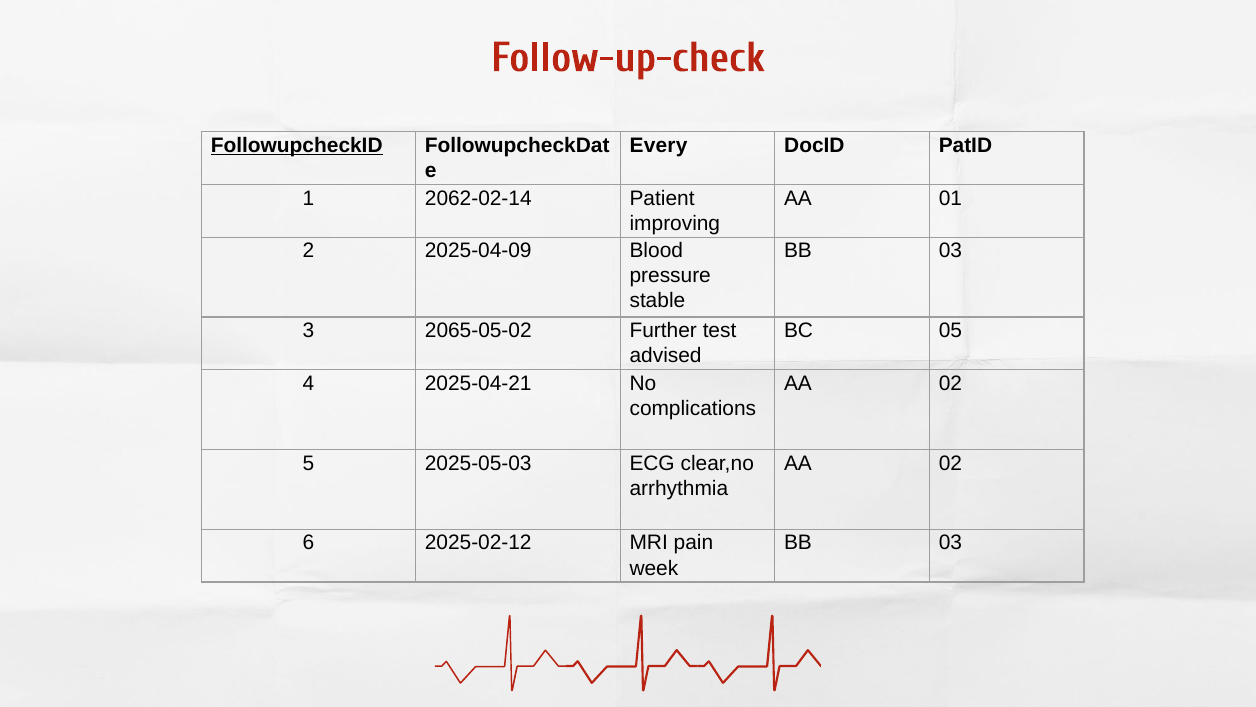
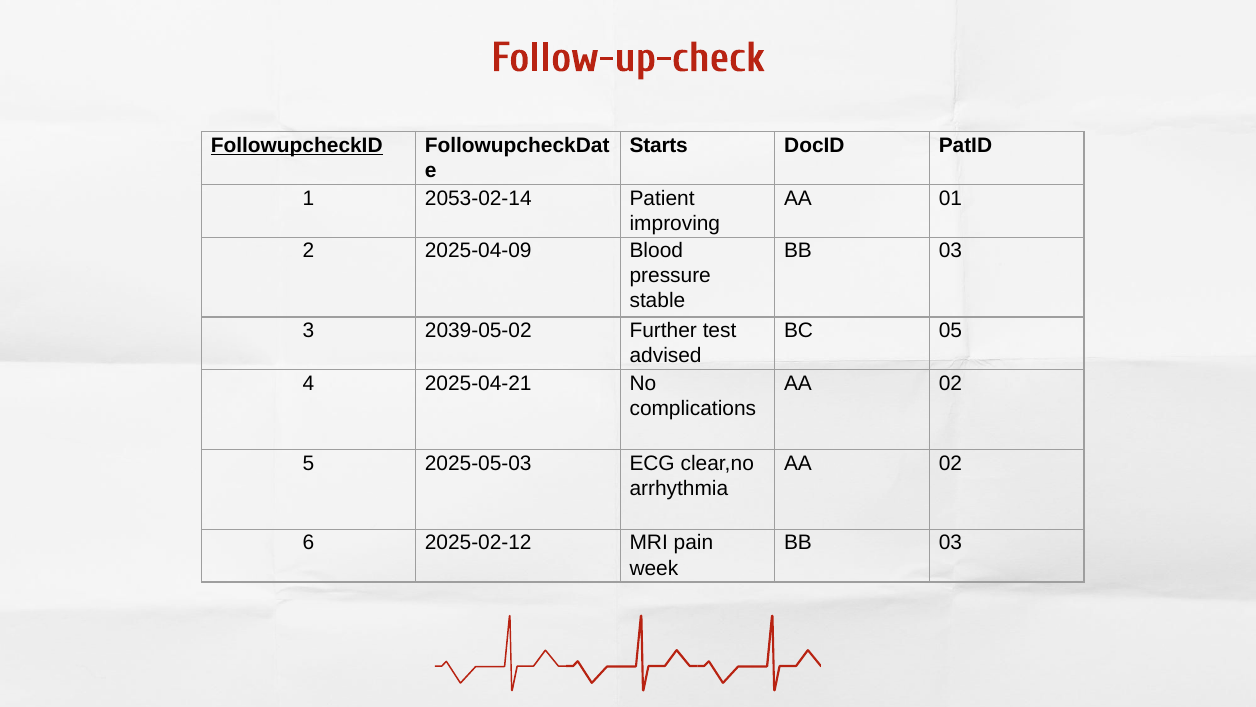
Every: Every -> Starts
2062-02-14: 2062-02-14 -> 2053-02-14
2065-05-02: 2065-05-02 -> 2039-05-02
